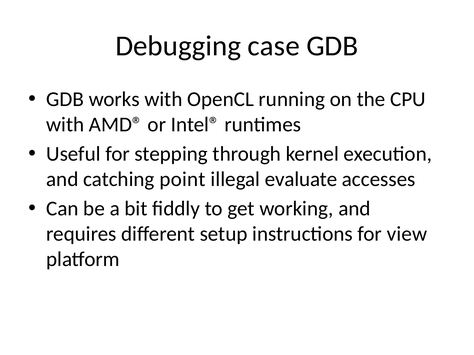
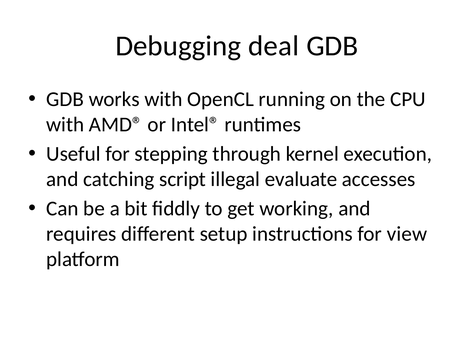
case: case -> deal
point: point -> script
